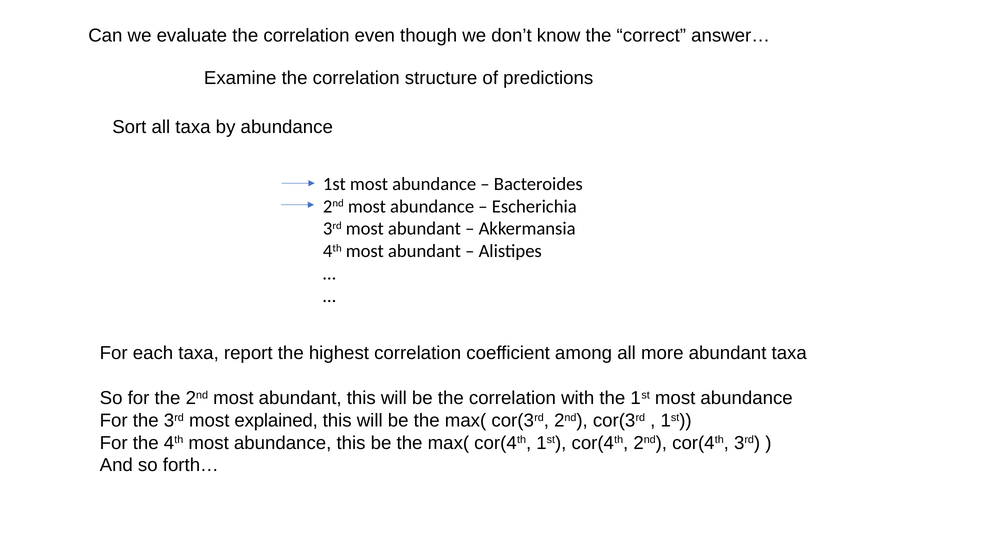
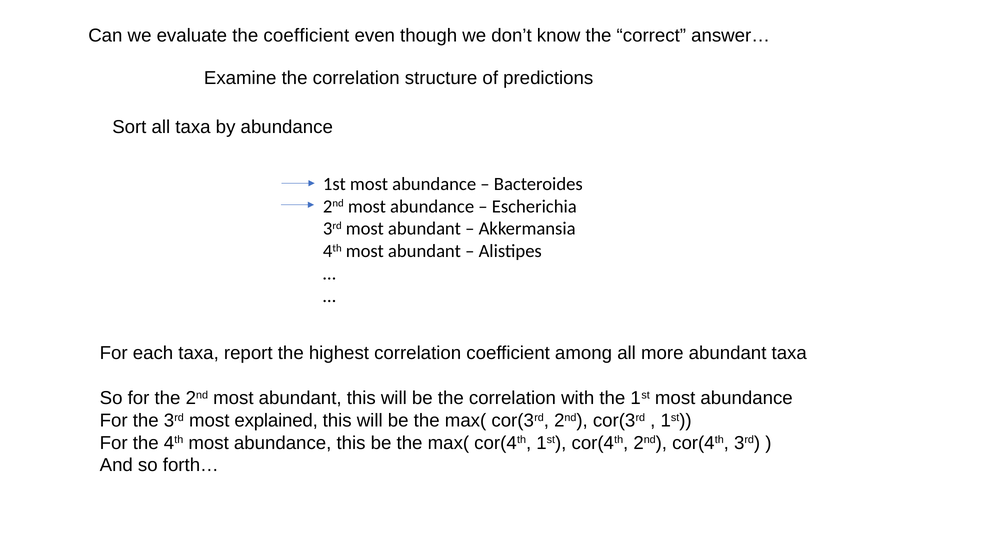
evaluate the correlation: correlation -> coefficient
